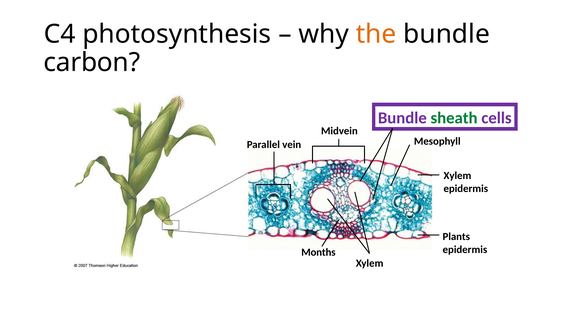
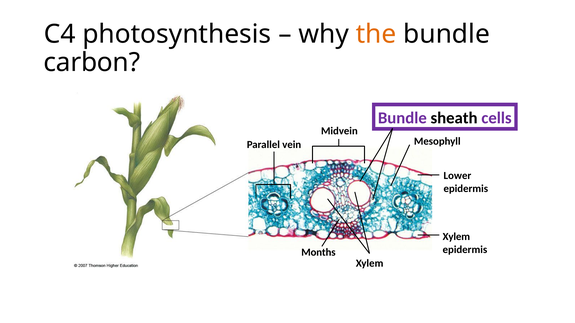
sheath colour: green -> black
Xylem at (457, 176): Xylem -> Lower
Plants at (456, 237): Plants -> Xylem
